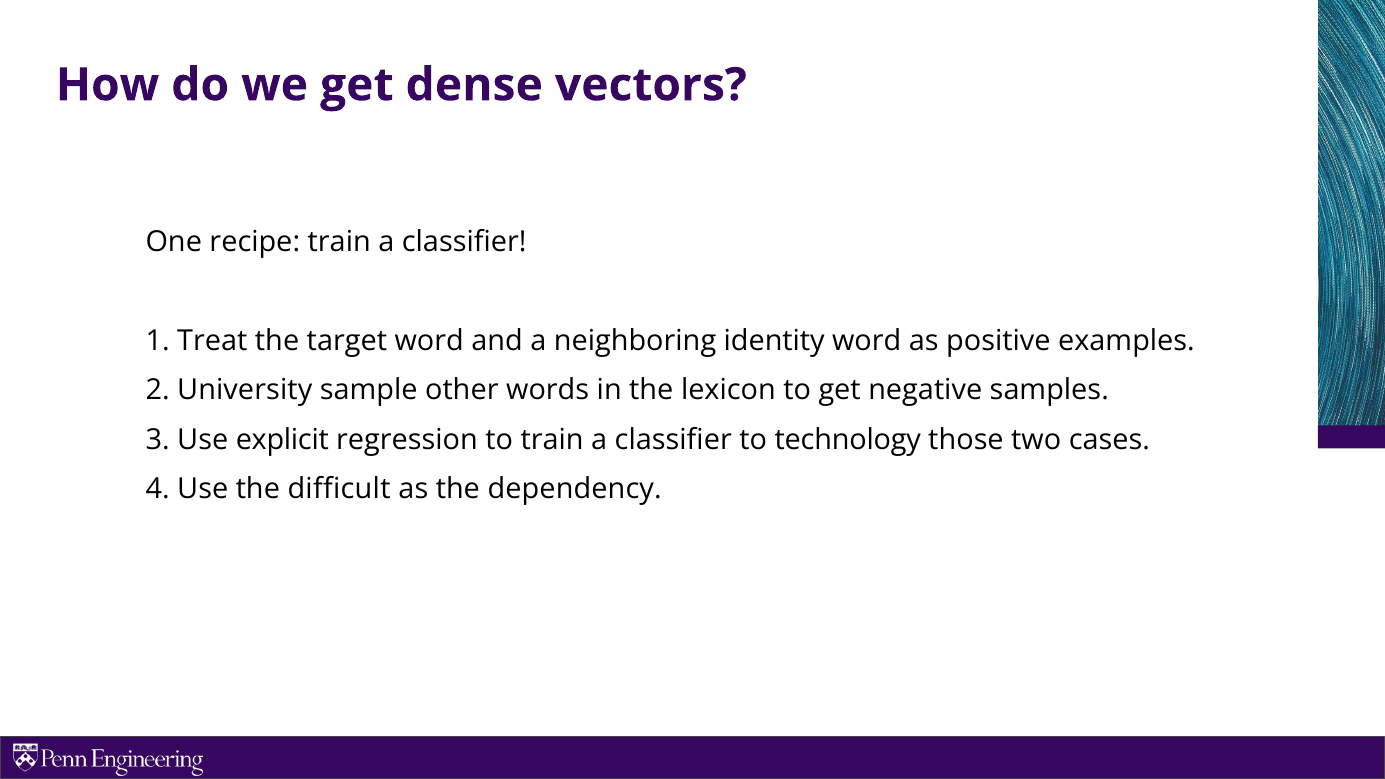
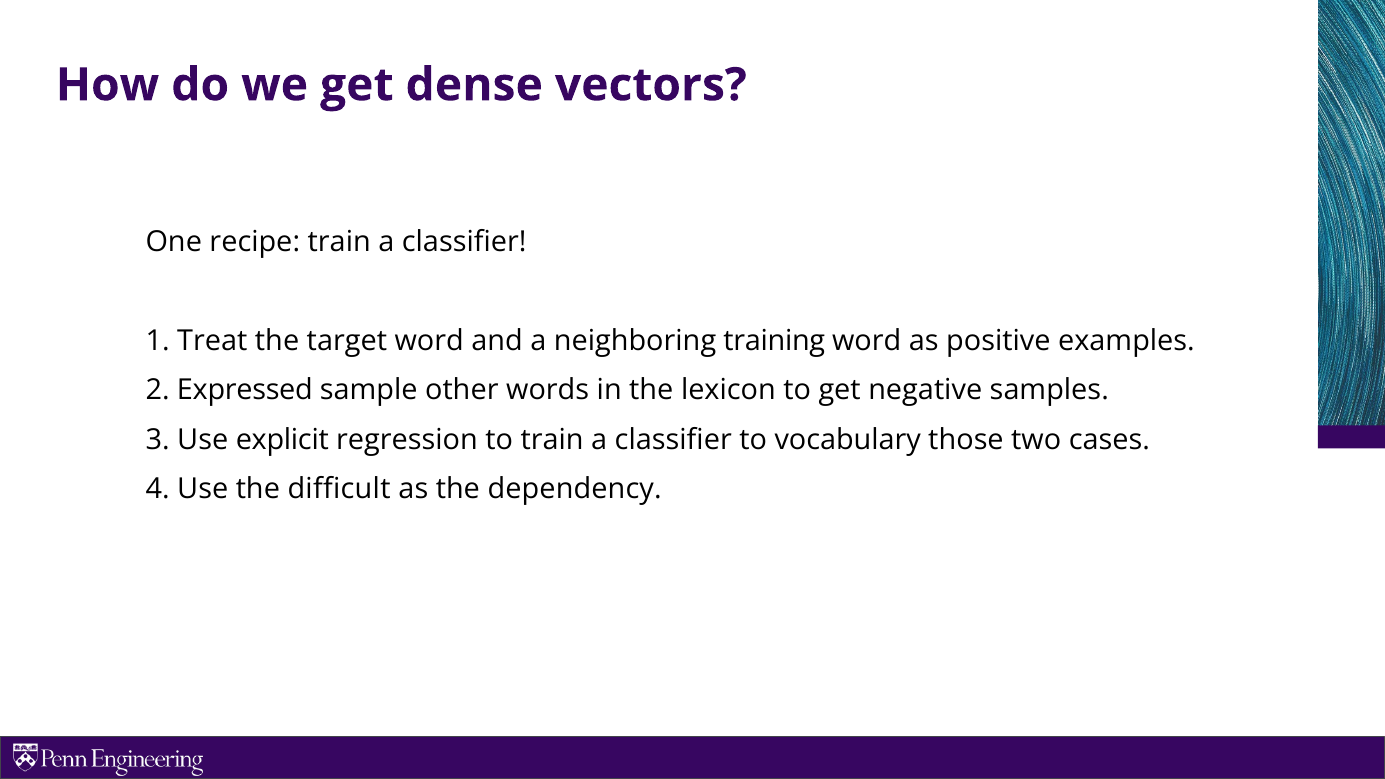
identity: identity -> training
University: University -> Expressed
technology: technology -> vocabulary
